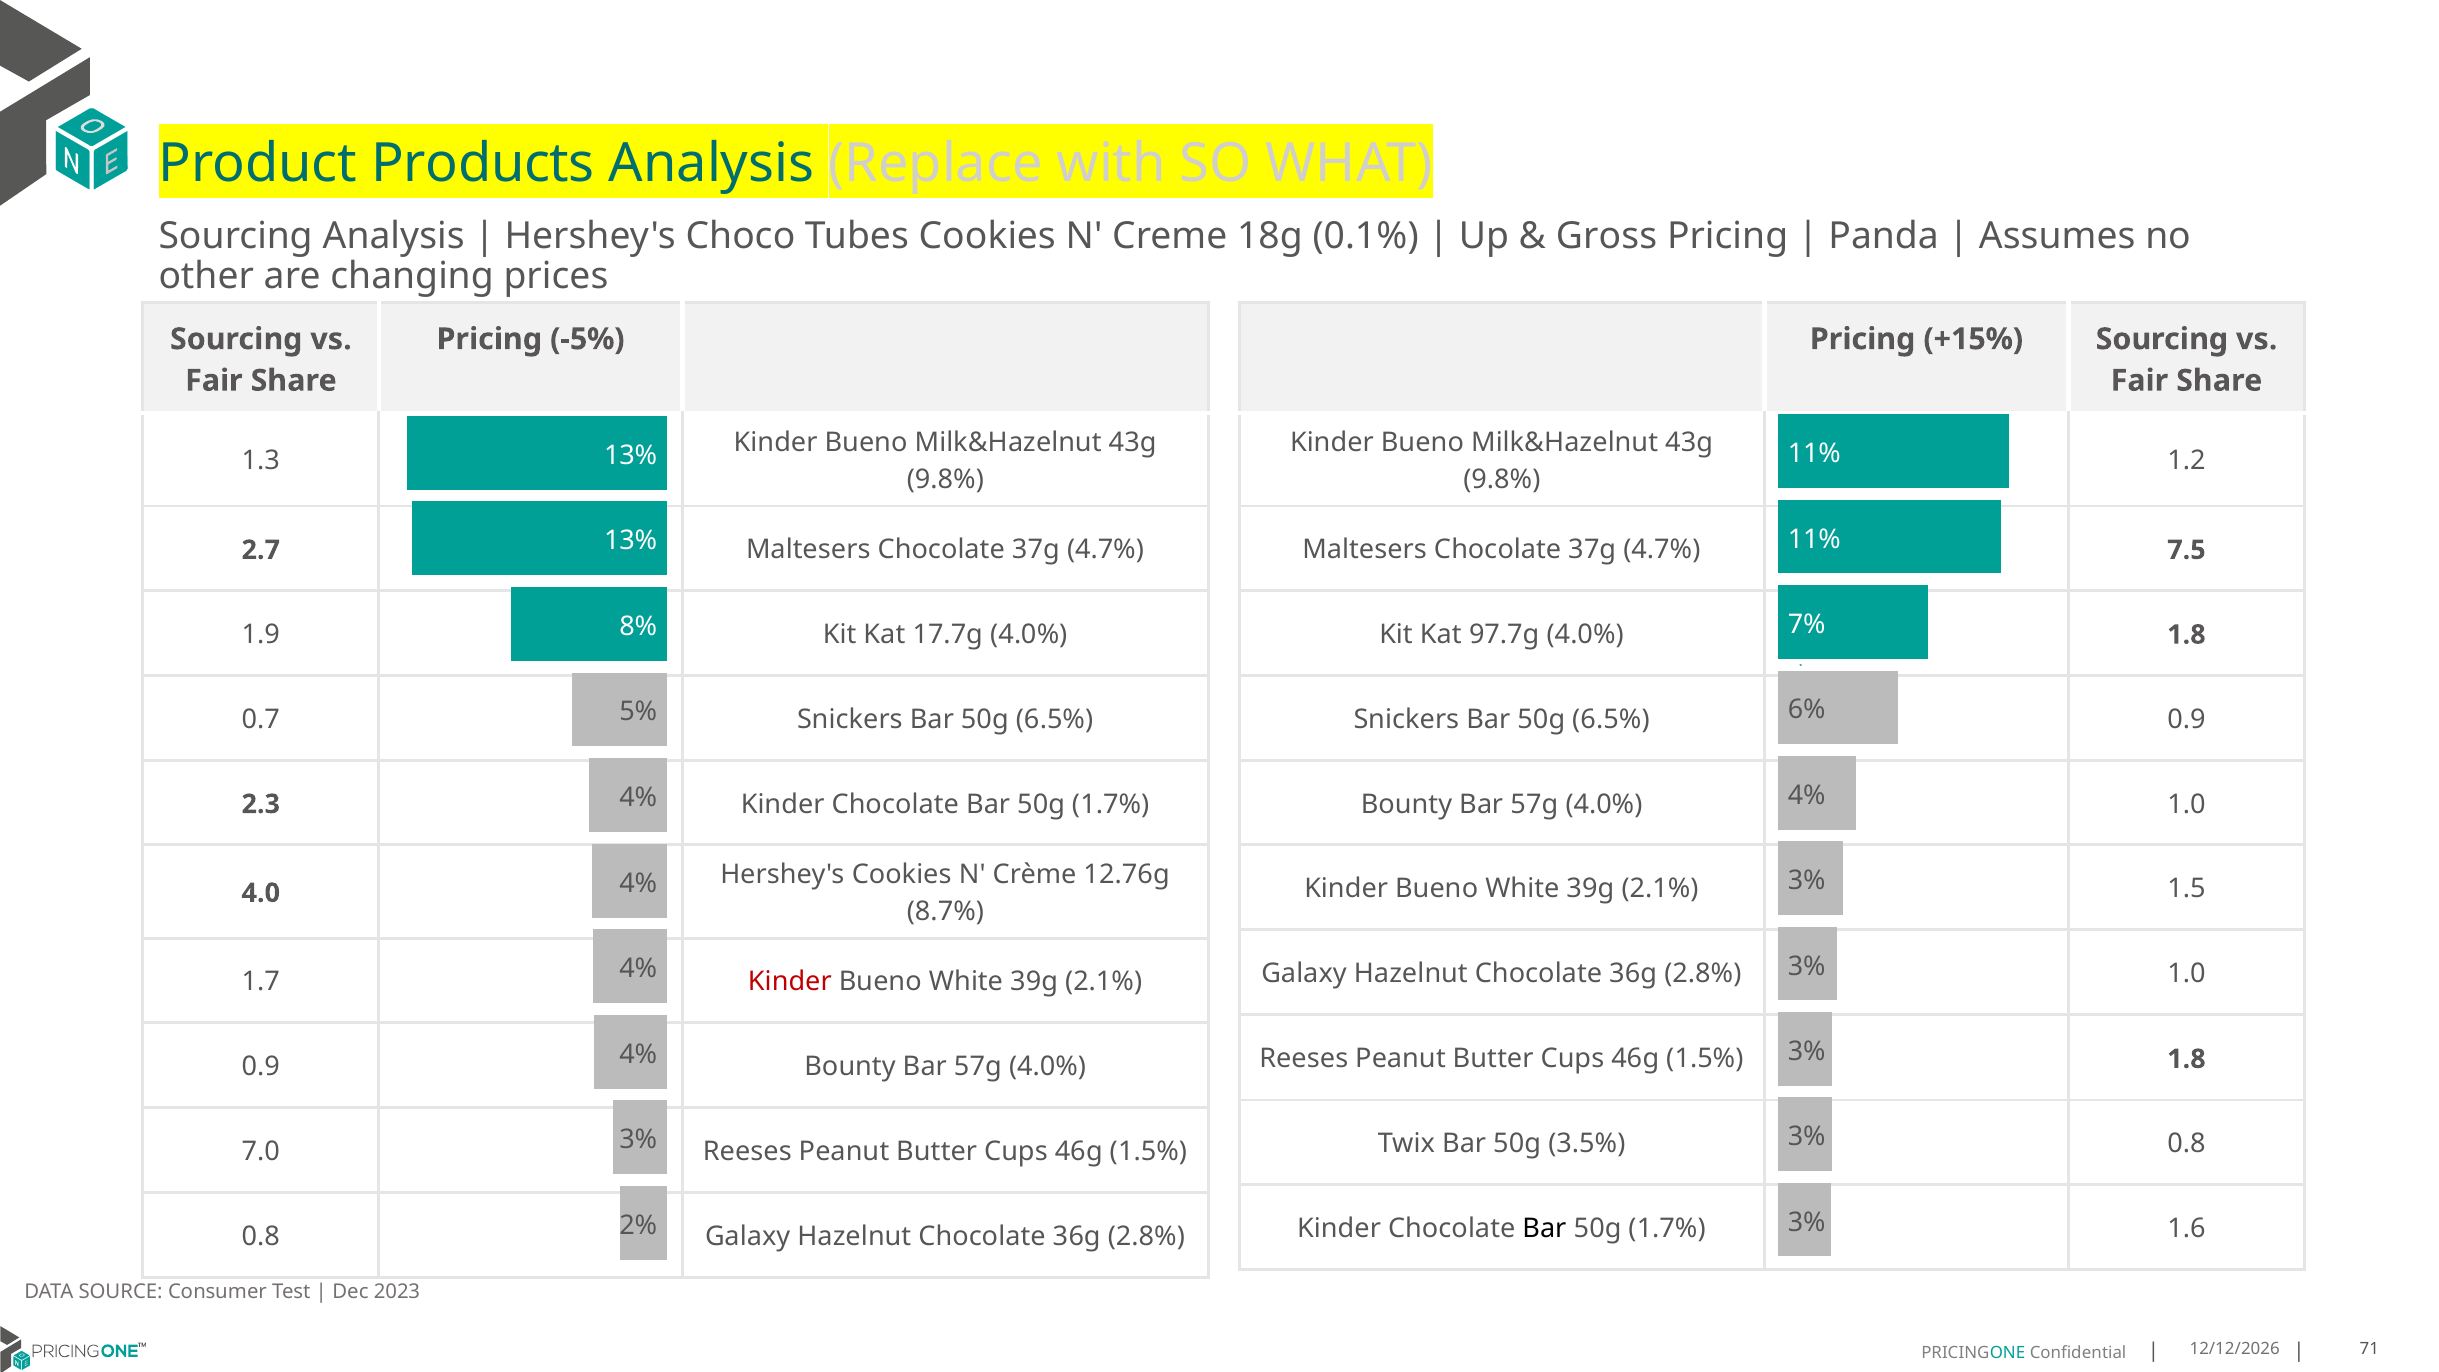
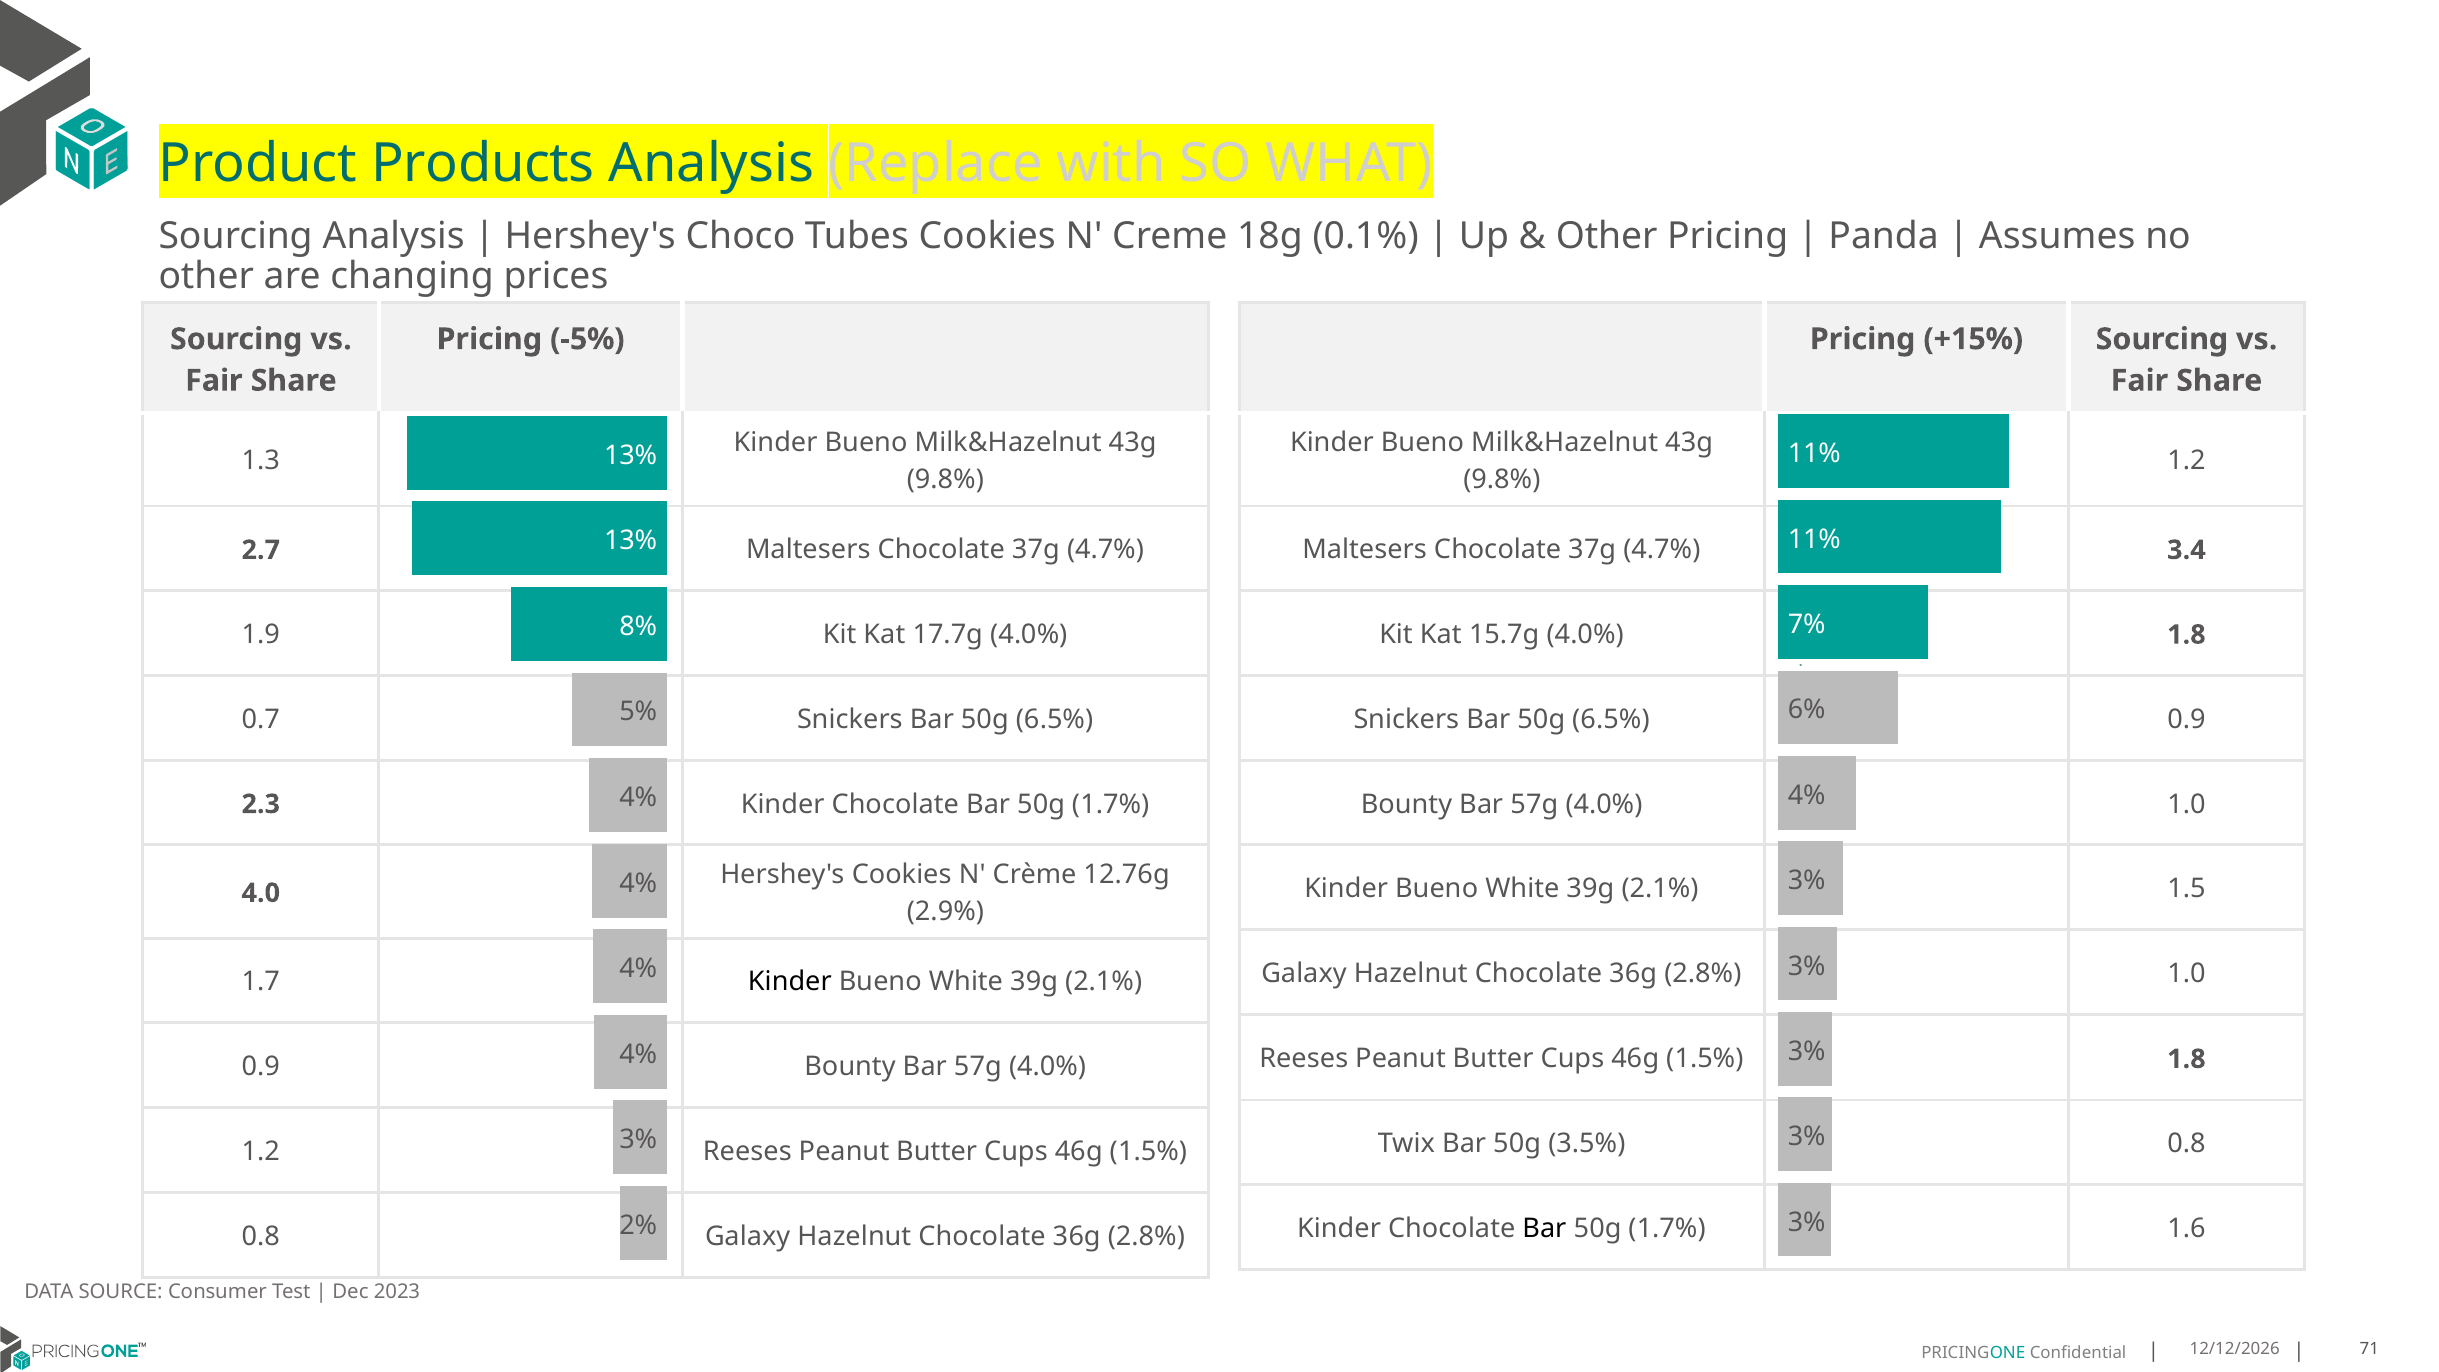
Gross at (1607, 236): Gross -> Other
7.5: 7.5 -> 3.4
97.7g: 97.7g -> 15.7g
8.7%: 8.7% -> 2.9%
Kinder at (790, 982) colour: red -> black
7.0 at (261, 1152): 7.0 -> 1.2
